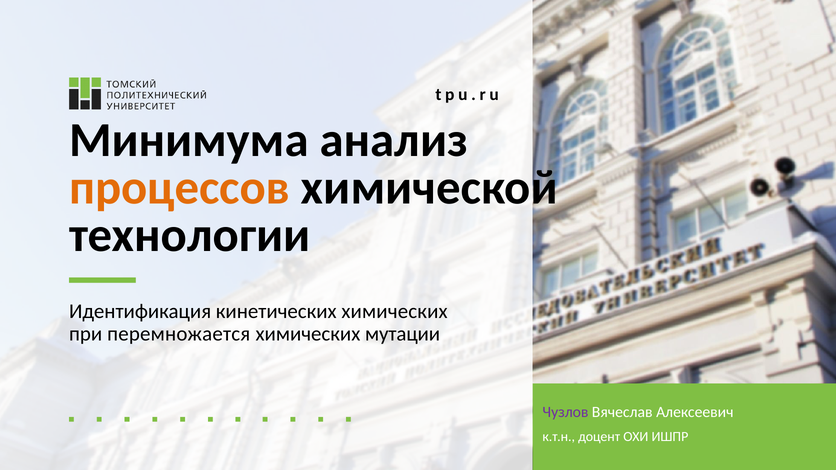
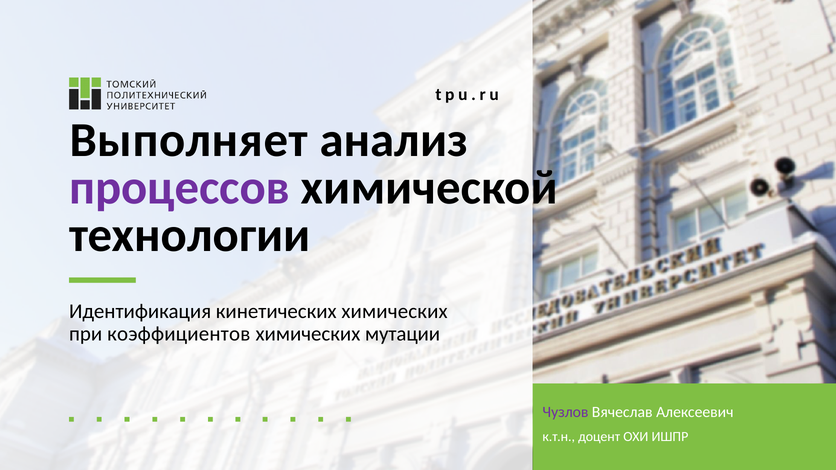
Минимума: Минимума -> Выполняет
процессов colour: orange -> purple
перемножается: перемножается -> коэффициентов
